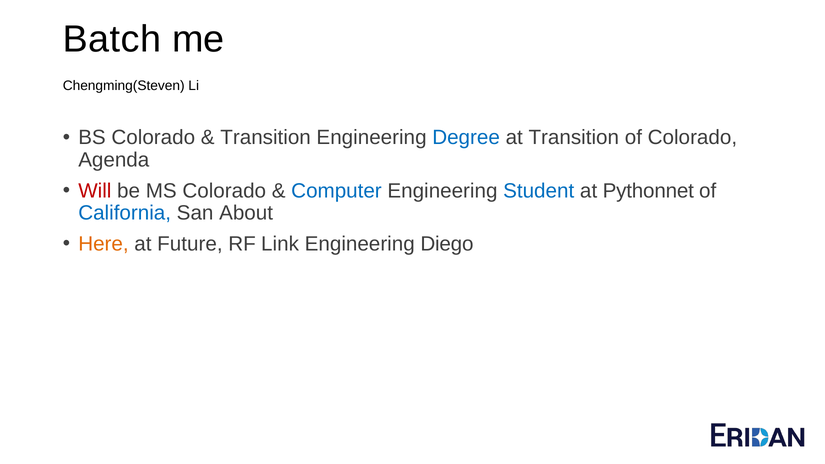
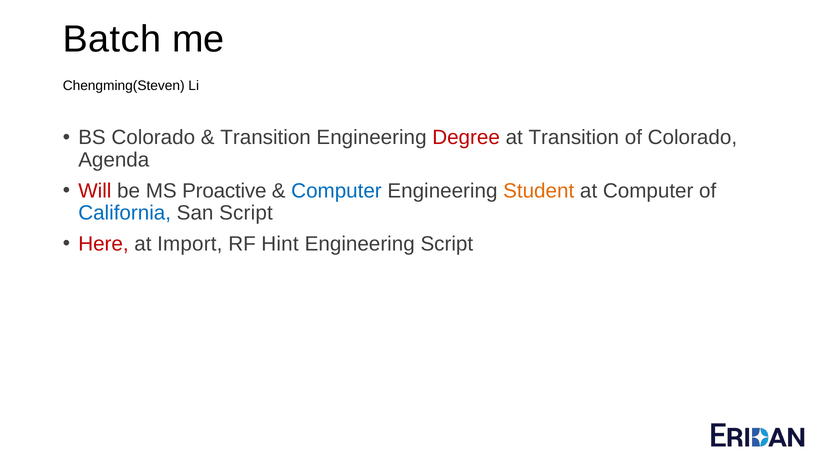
Degree colour: blue -> red
MS Colorado: Colorado -> Proactive
Student colour: blue -> orange
at Pythonnet: Pythonnet -> Computer
San About: About -> Script
Here colour: orange -> red
Future: Future -> Import
Link: Link -> Hint
Engineering Diego: Diego -> Script
